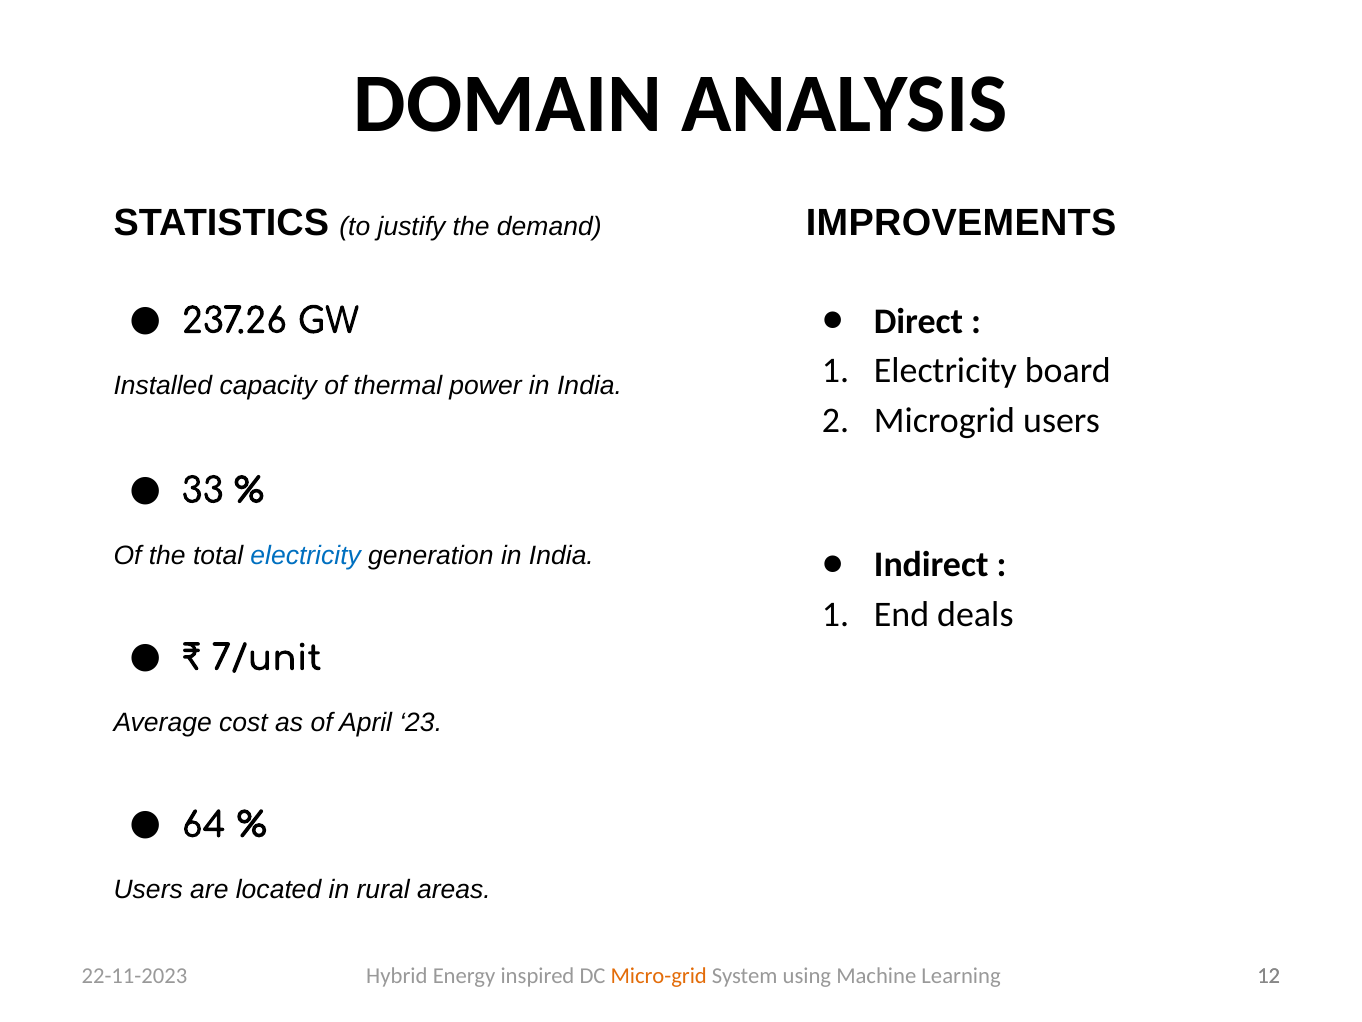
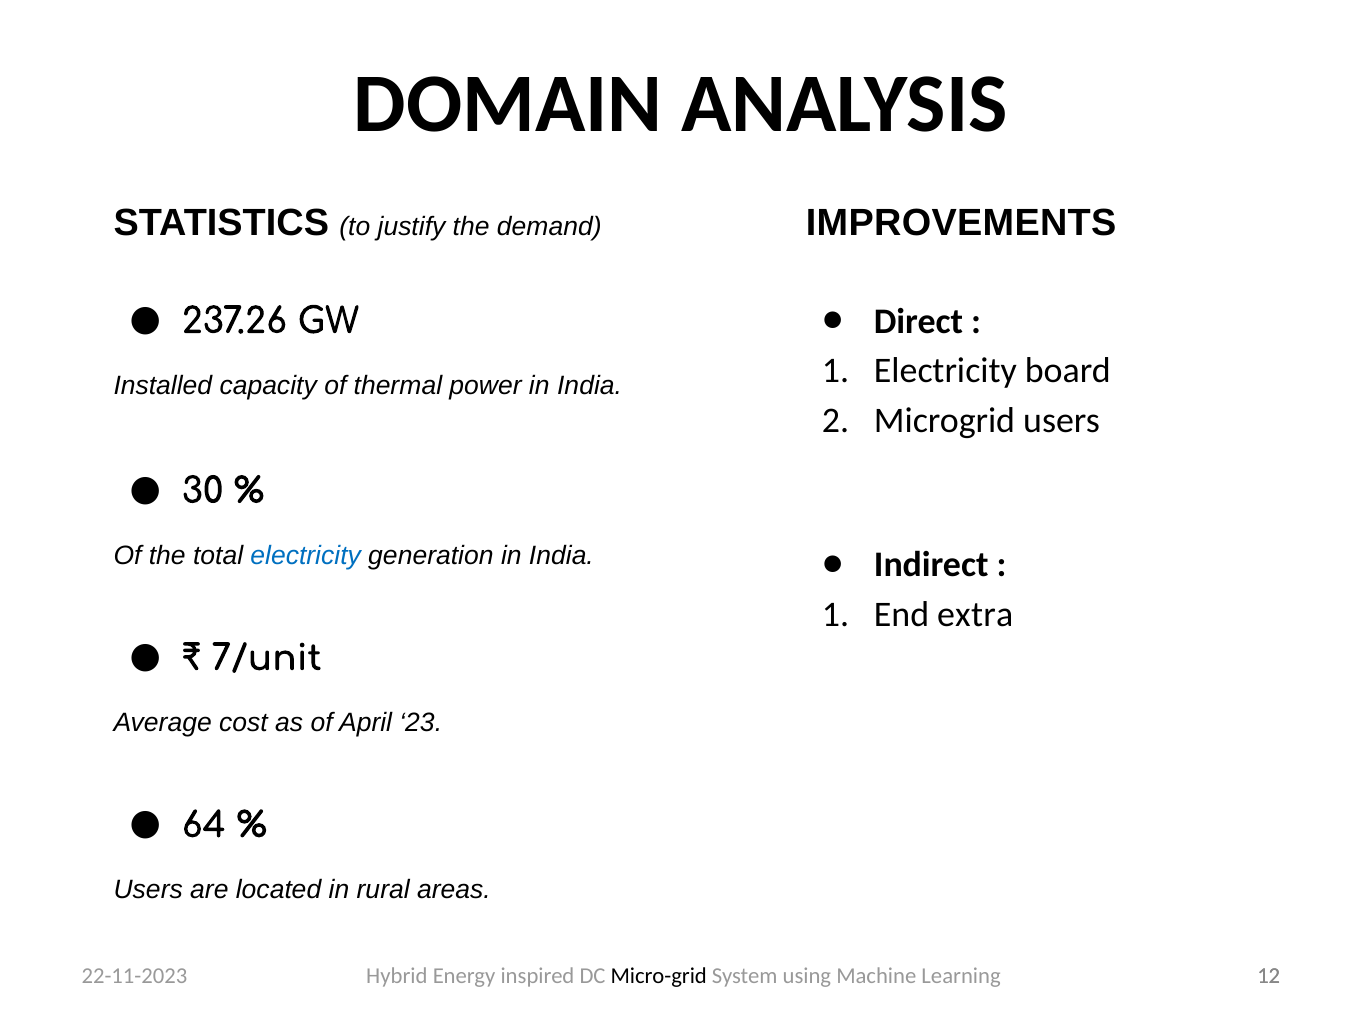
33: 33 -> 30
deals: deals -> extra
Micro-grid colour: orange -> black
